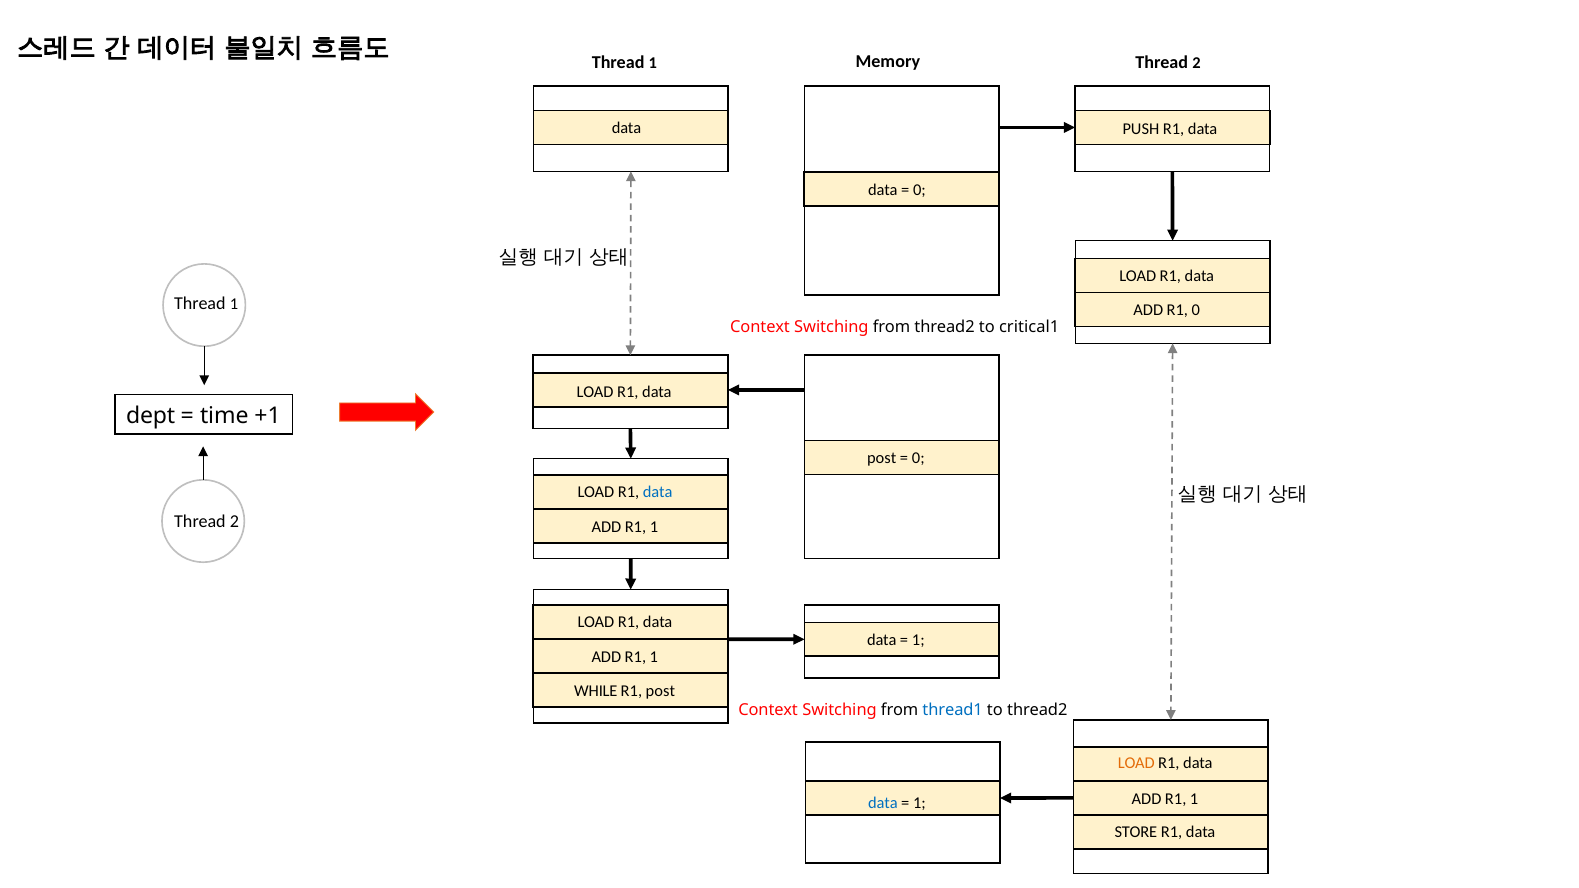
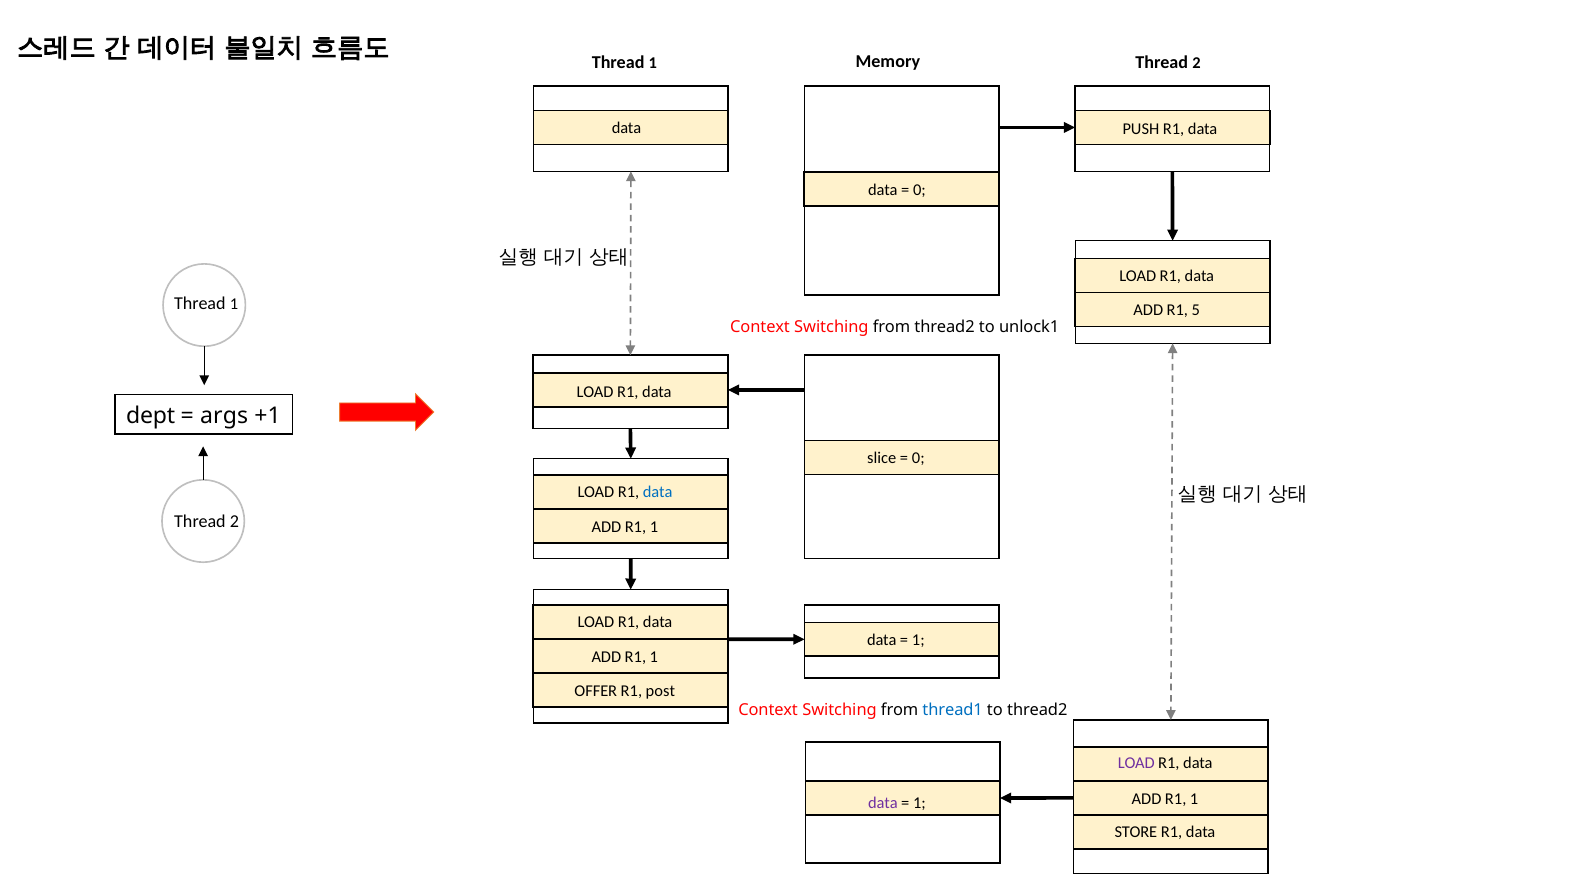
R1 0: 0 -> 5
critical1: critical1 -> unlock1
time: time -> args
post at (882, 458): post -> slice
WHILE: WHILE -> OFFER
LOAD at (1136, 764) colour: orange -> purple
data at (883, 804) colour: blue -> purple
